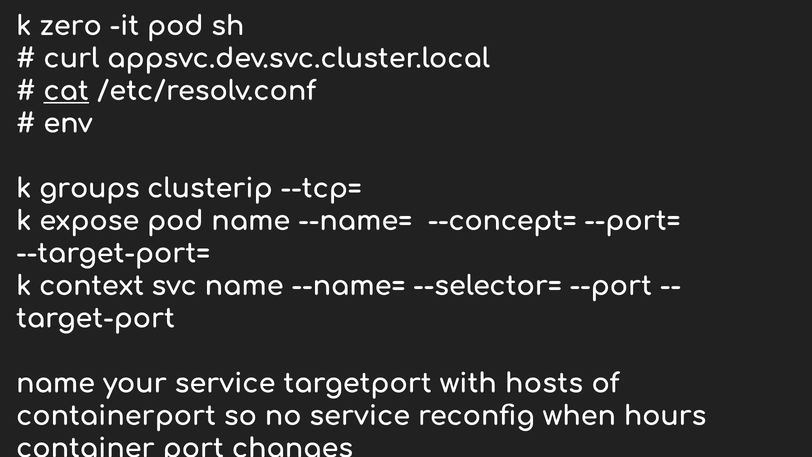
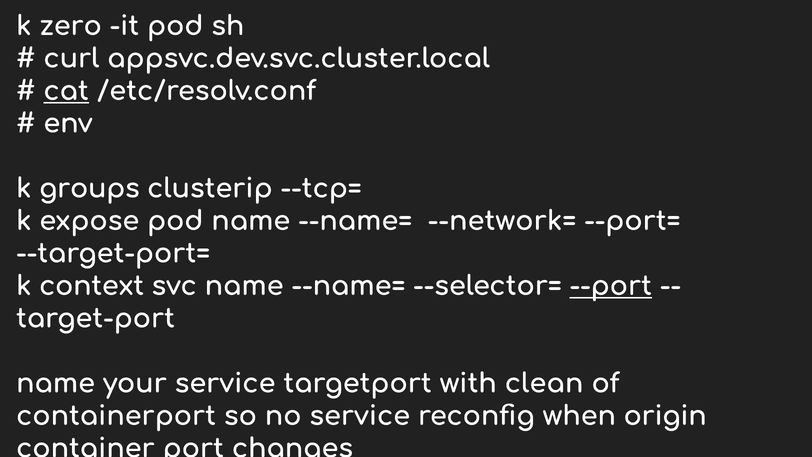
--concept=: --concept= -> --network=
--port underline: none -> present
hosts: hosts -> clean
hours: hours -> origin
